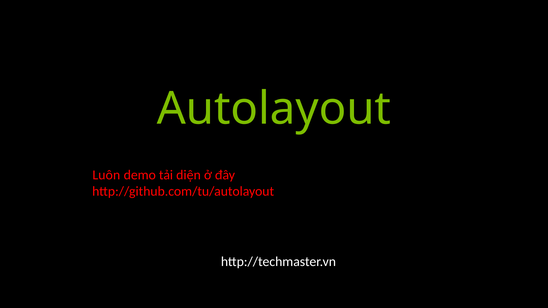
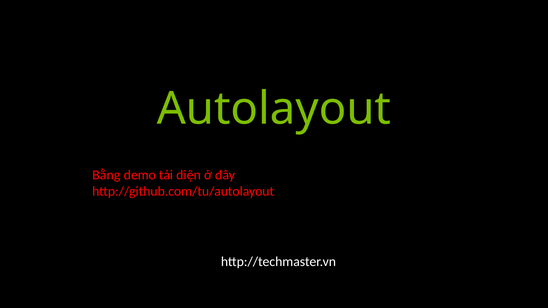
Luôn: Luôn -> Bằng
